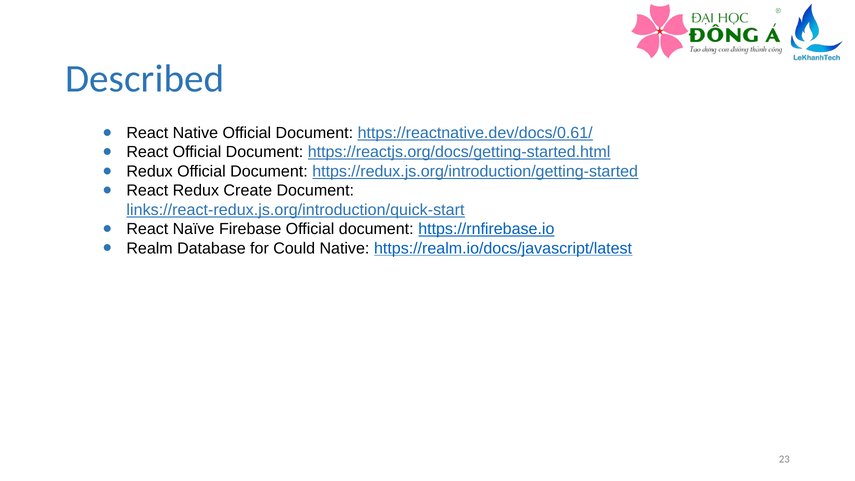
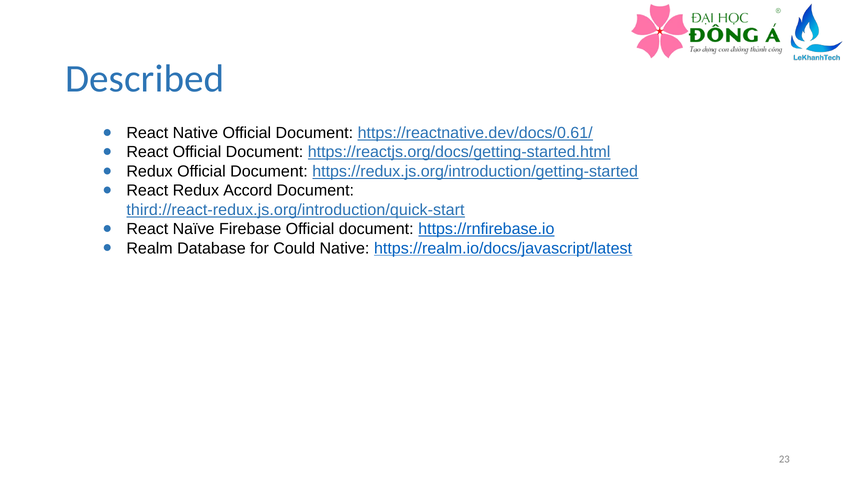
Create: Create -> Accord
links://react-redux.js.org/introduction/quick-start: links://react-redux.js.org/introduction/quick-start -> third://react-redux.js.org/introduction/quick-start
